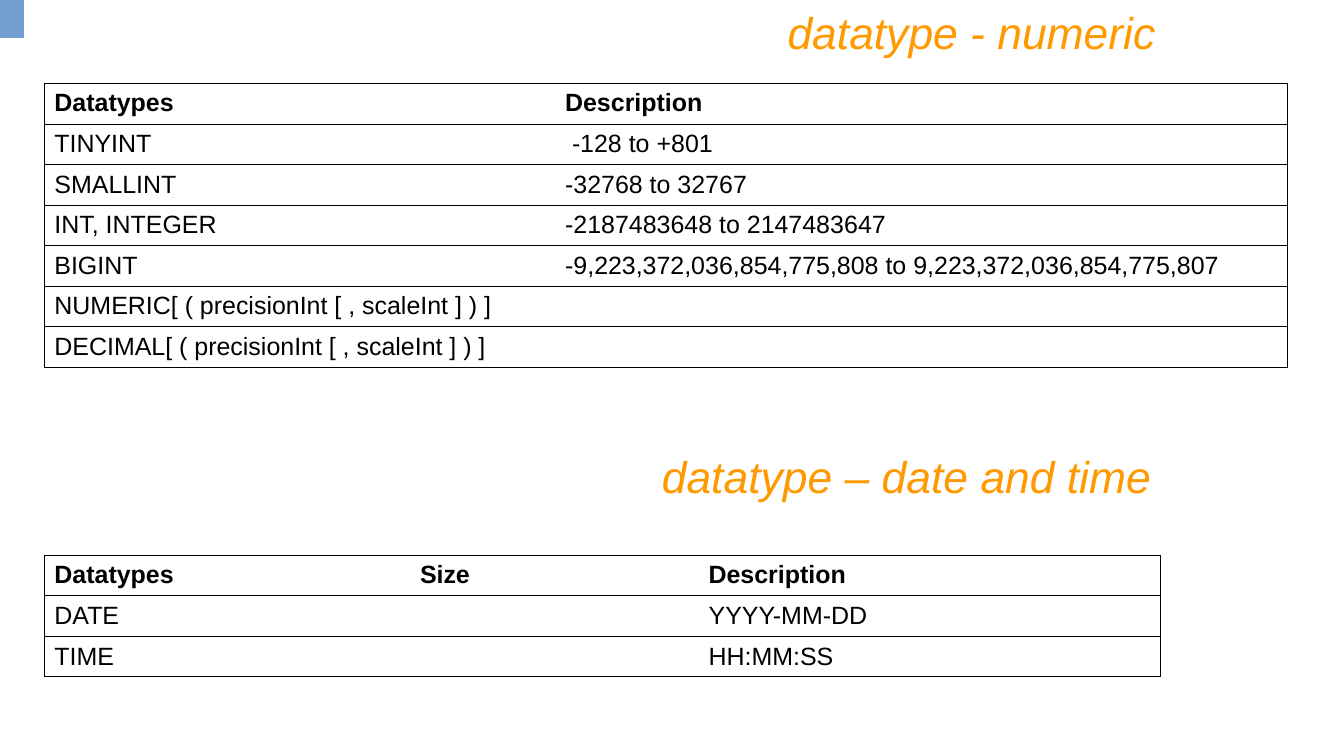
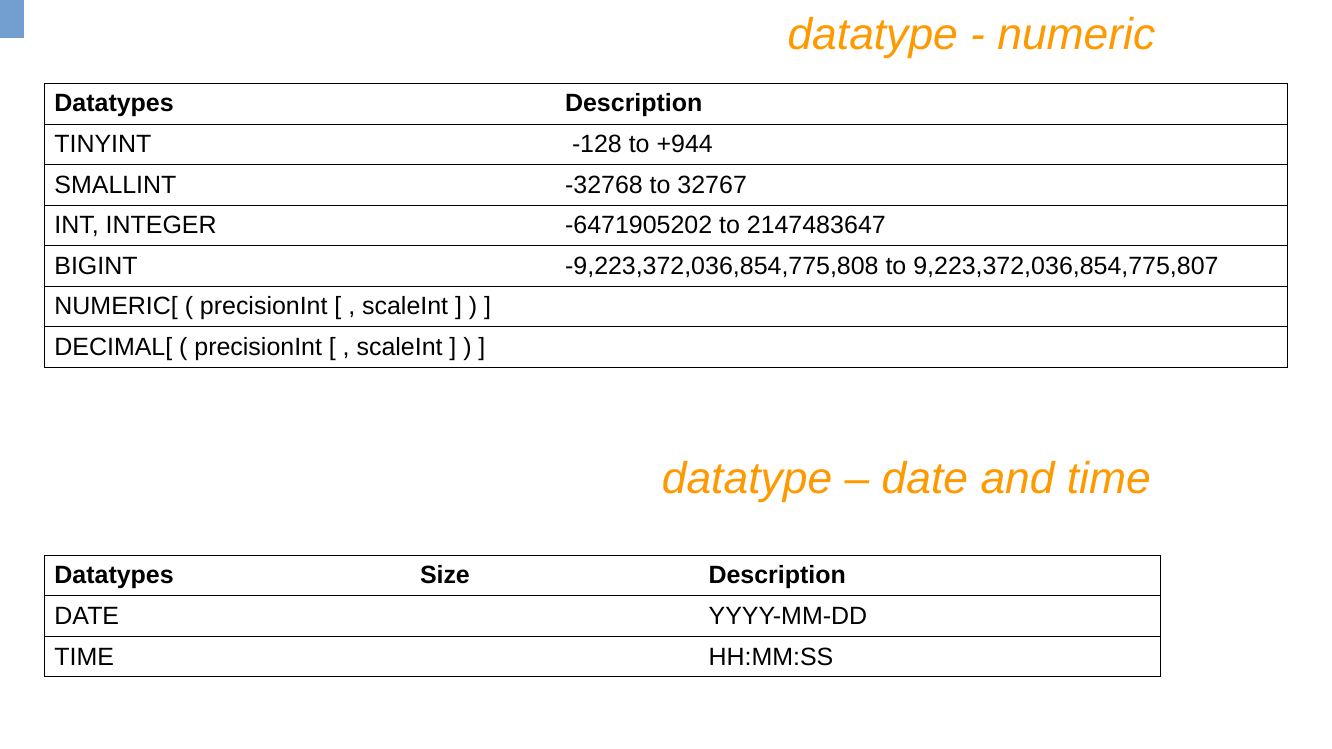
+801: +801 -> +944
-2187483648: -2187483648 -> -6471905202
